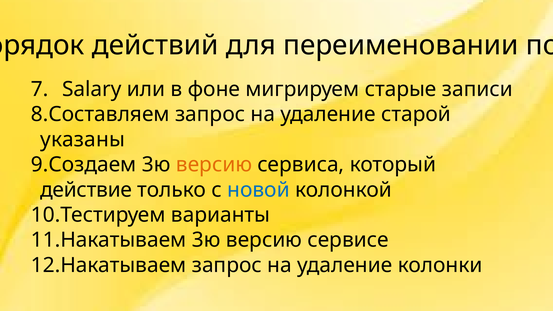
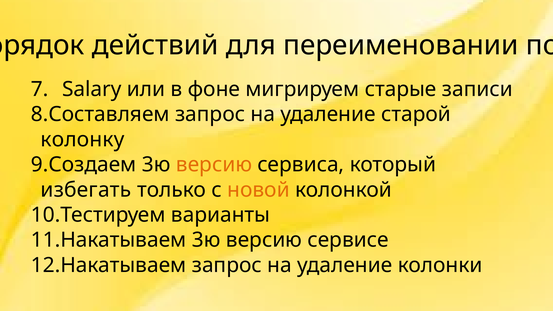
указаны: указаны -> колонку
действие: действие -> избегать
новой colour: blue -> orange
